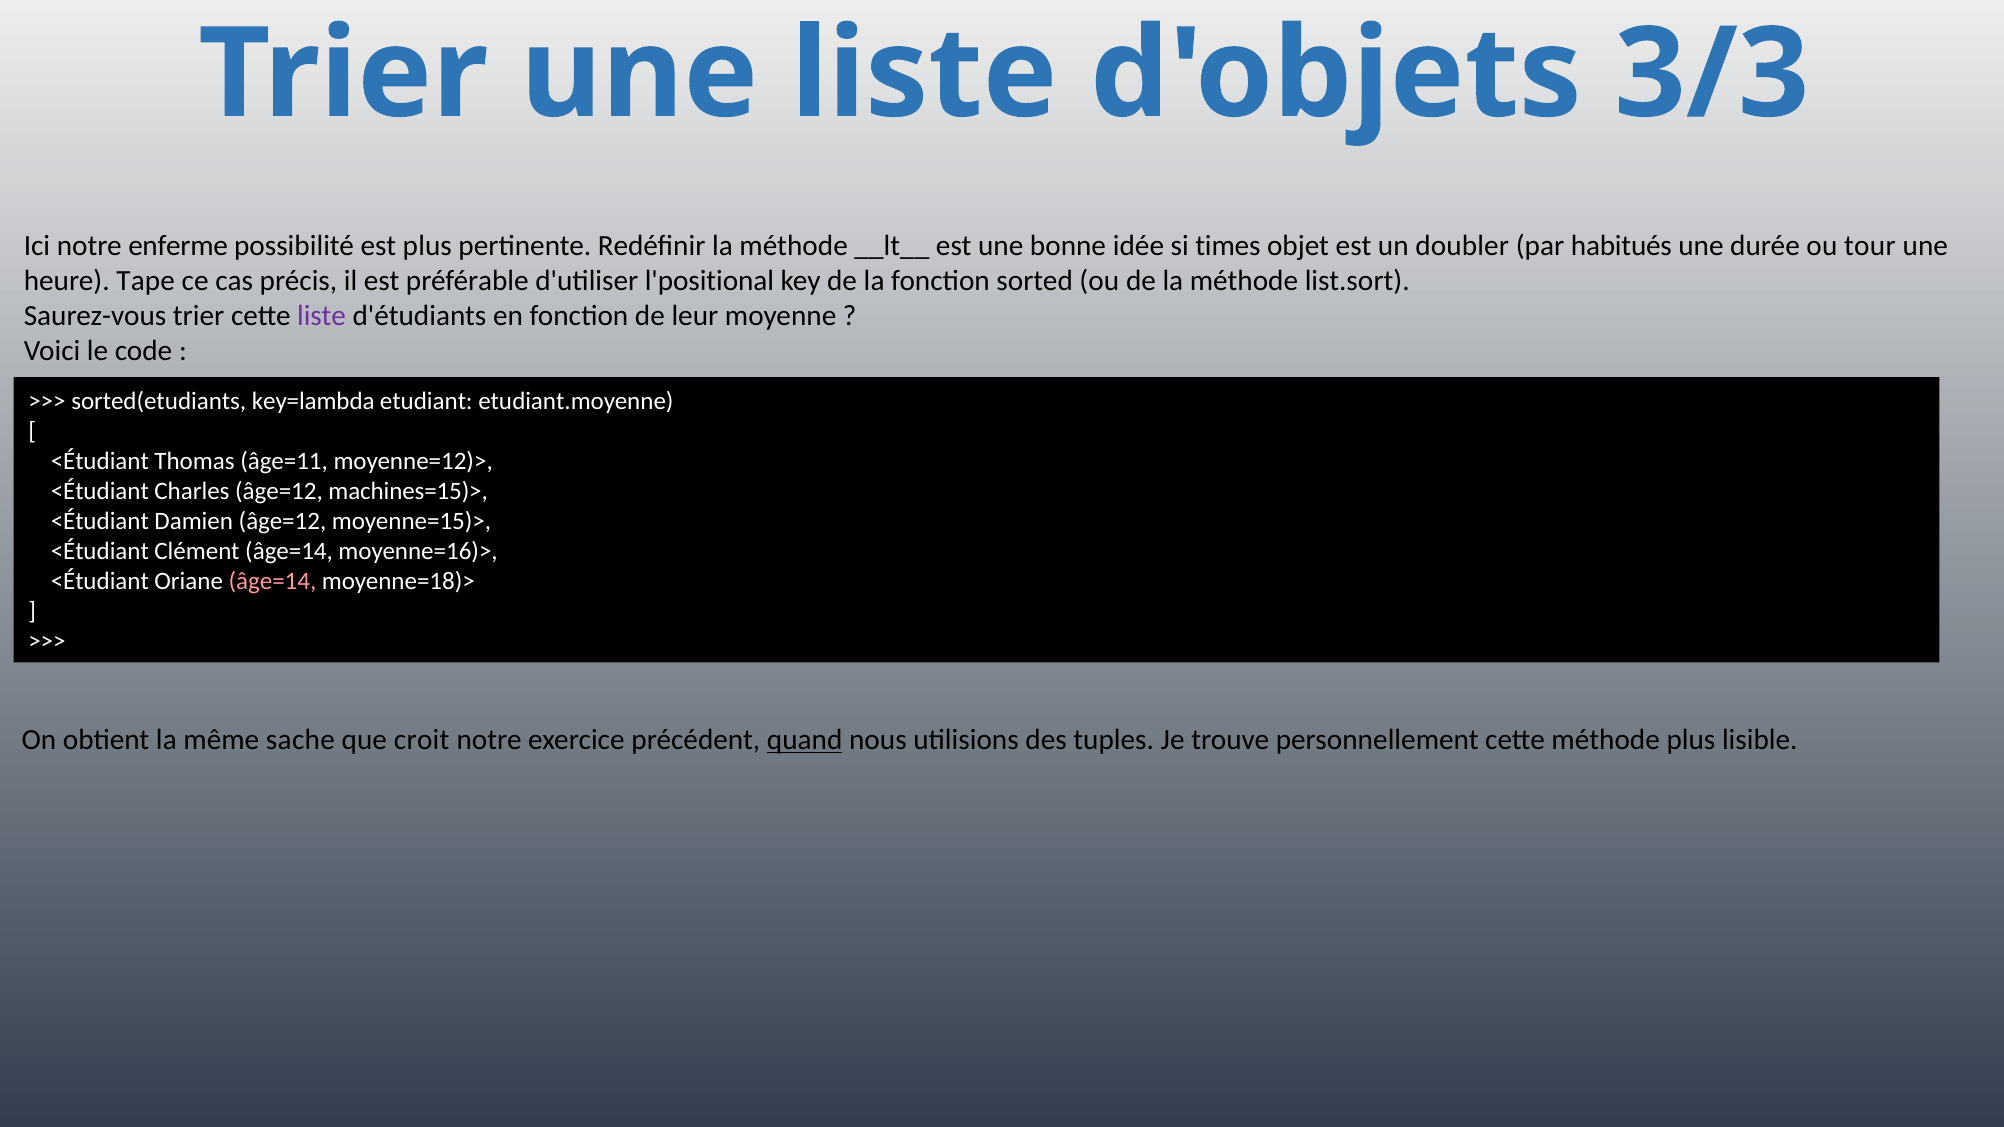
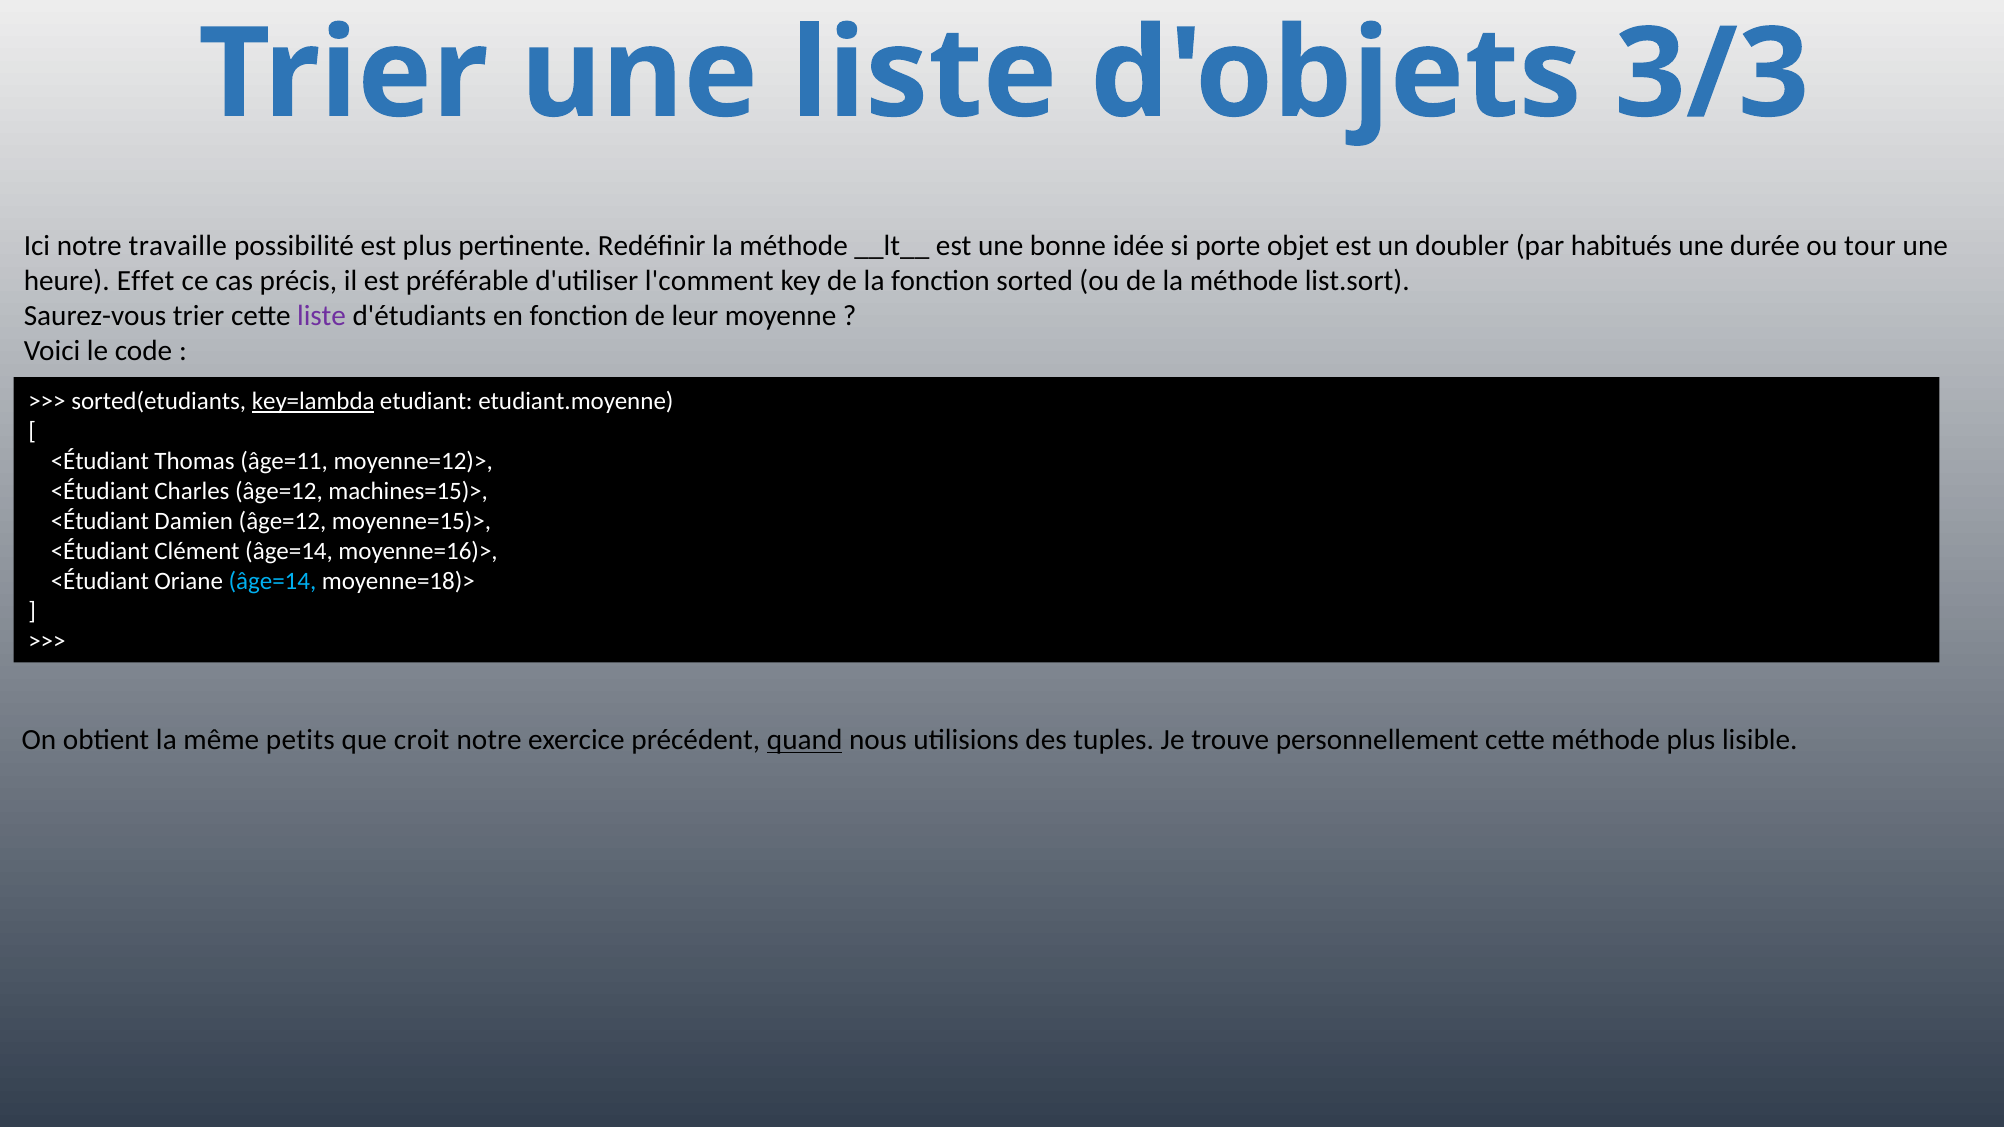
enferme: enferme -> travaille
times: times -> porte
Tape: Tape -> Effet
l'positional: l'positional -> l'comment
key=lambda underline: none -> present
âge=14 at (272, 582) colour: pink -> light blue
sache: sache -> petits
